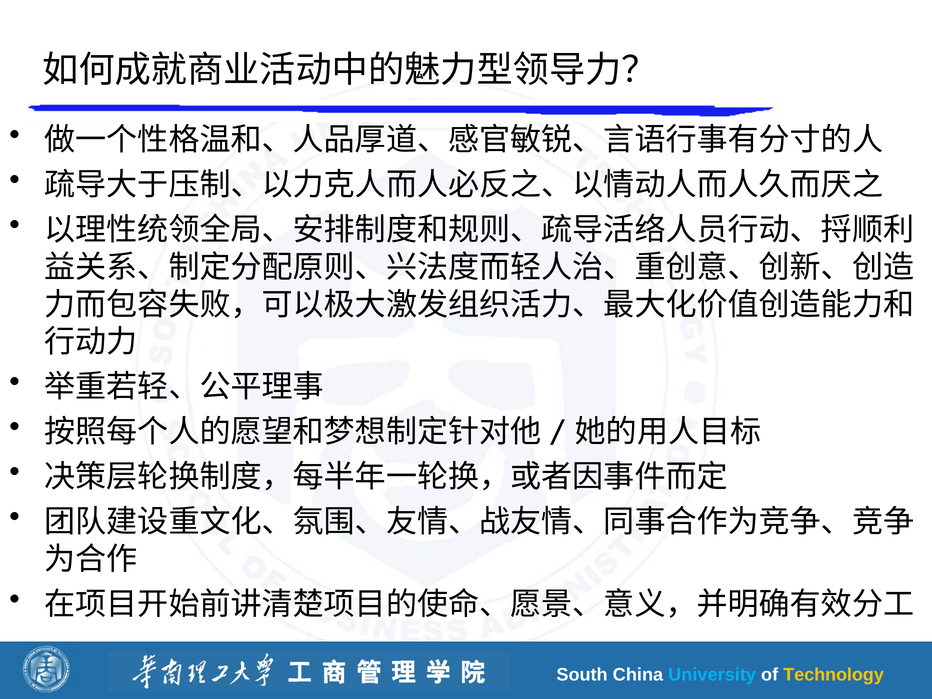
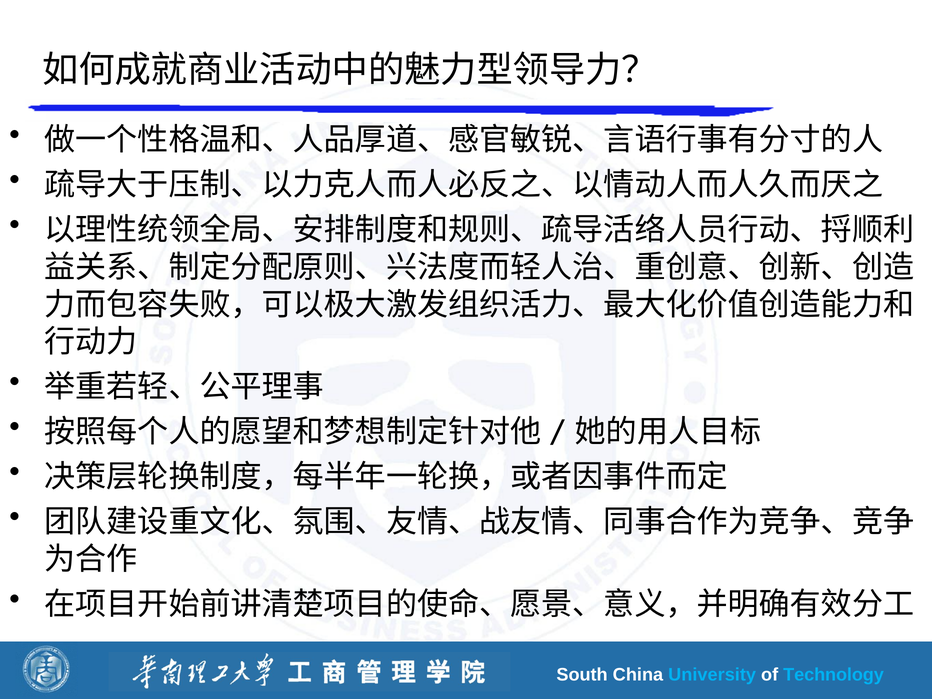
Technology colour: yellow -> light blue
